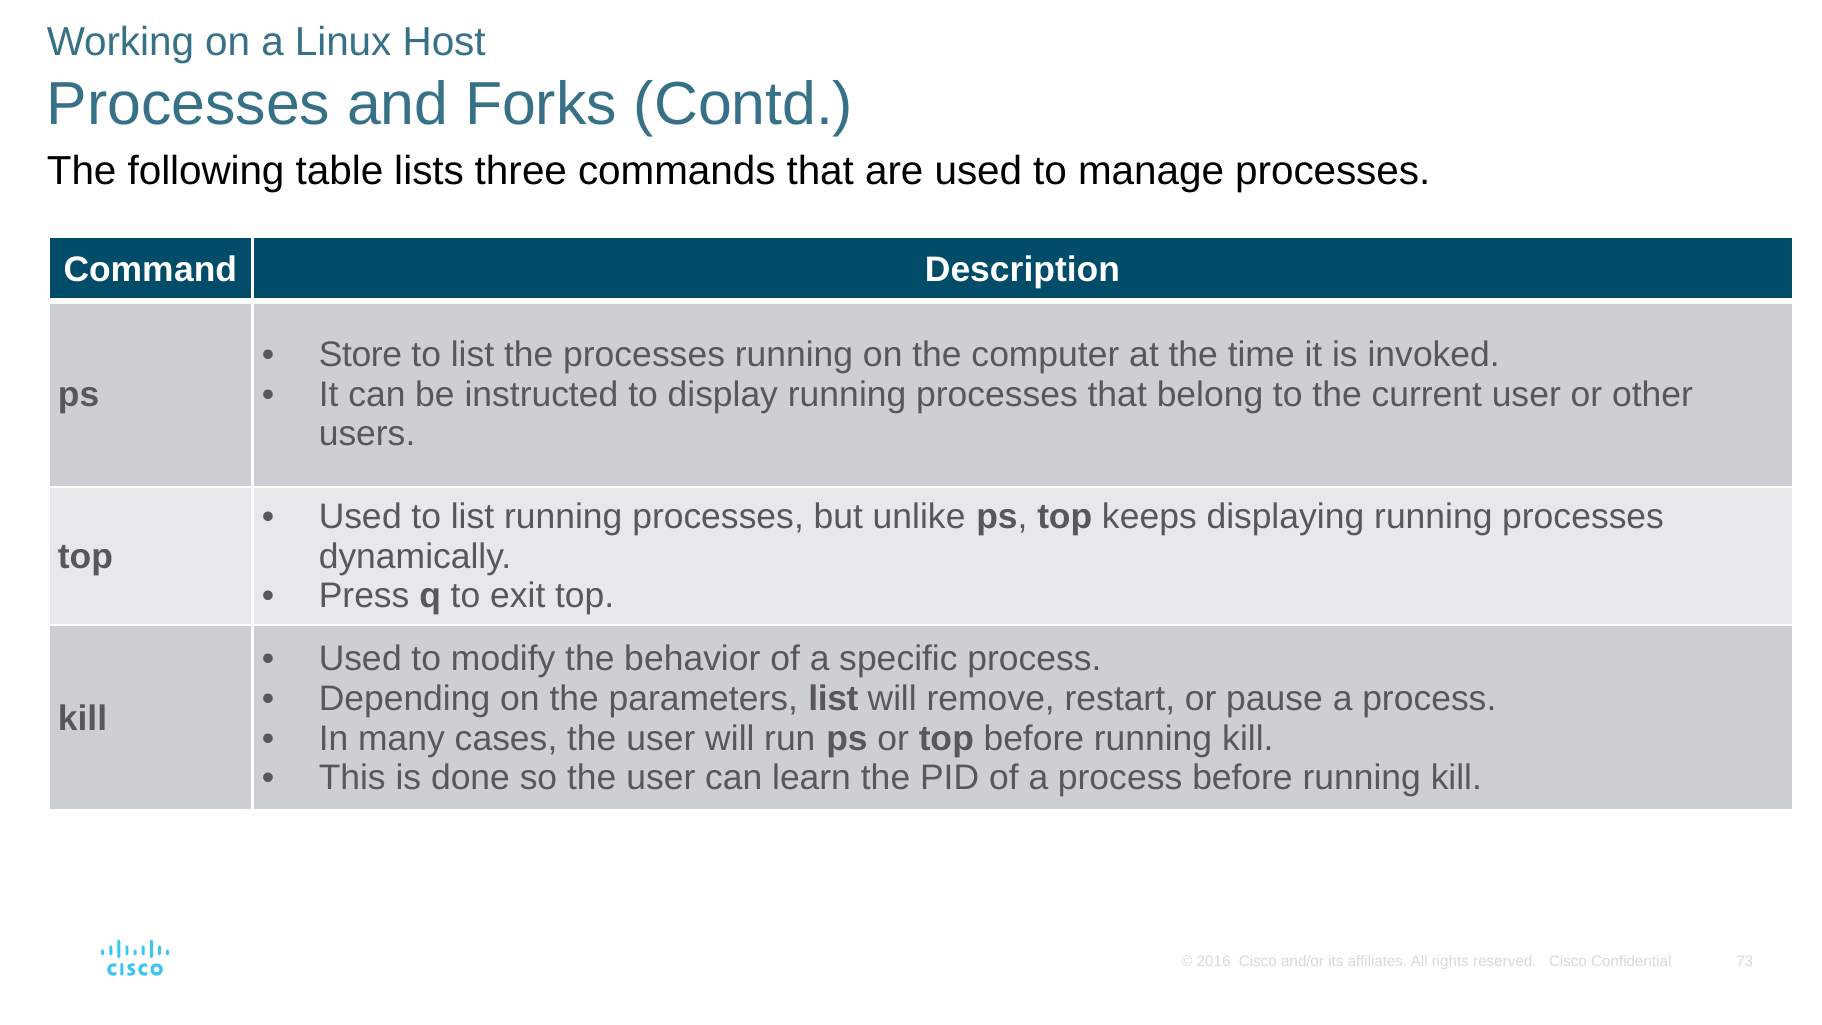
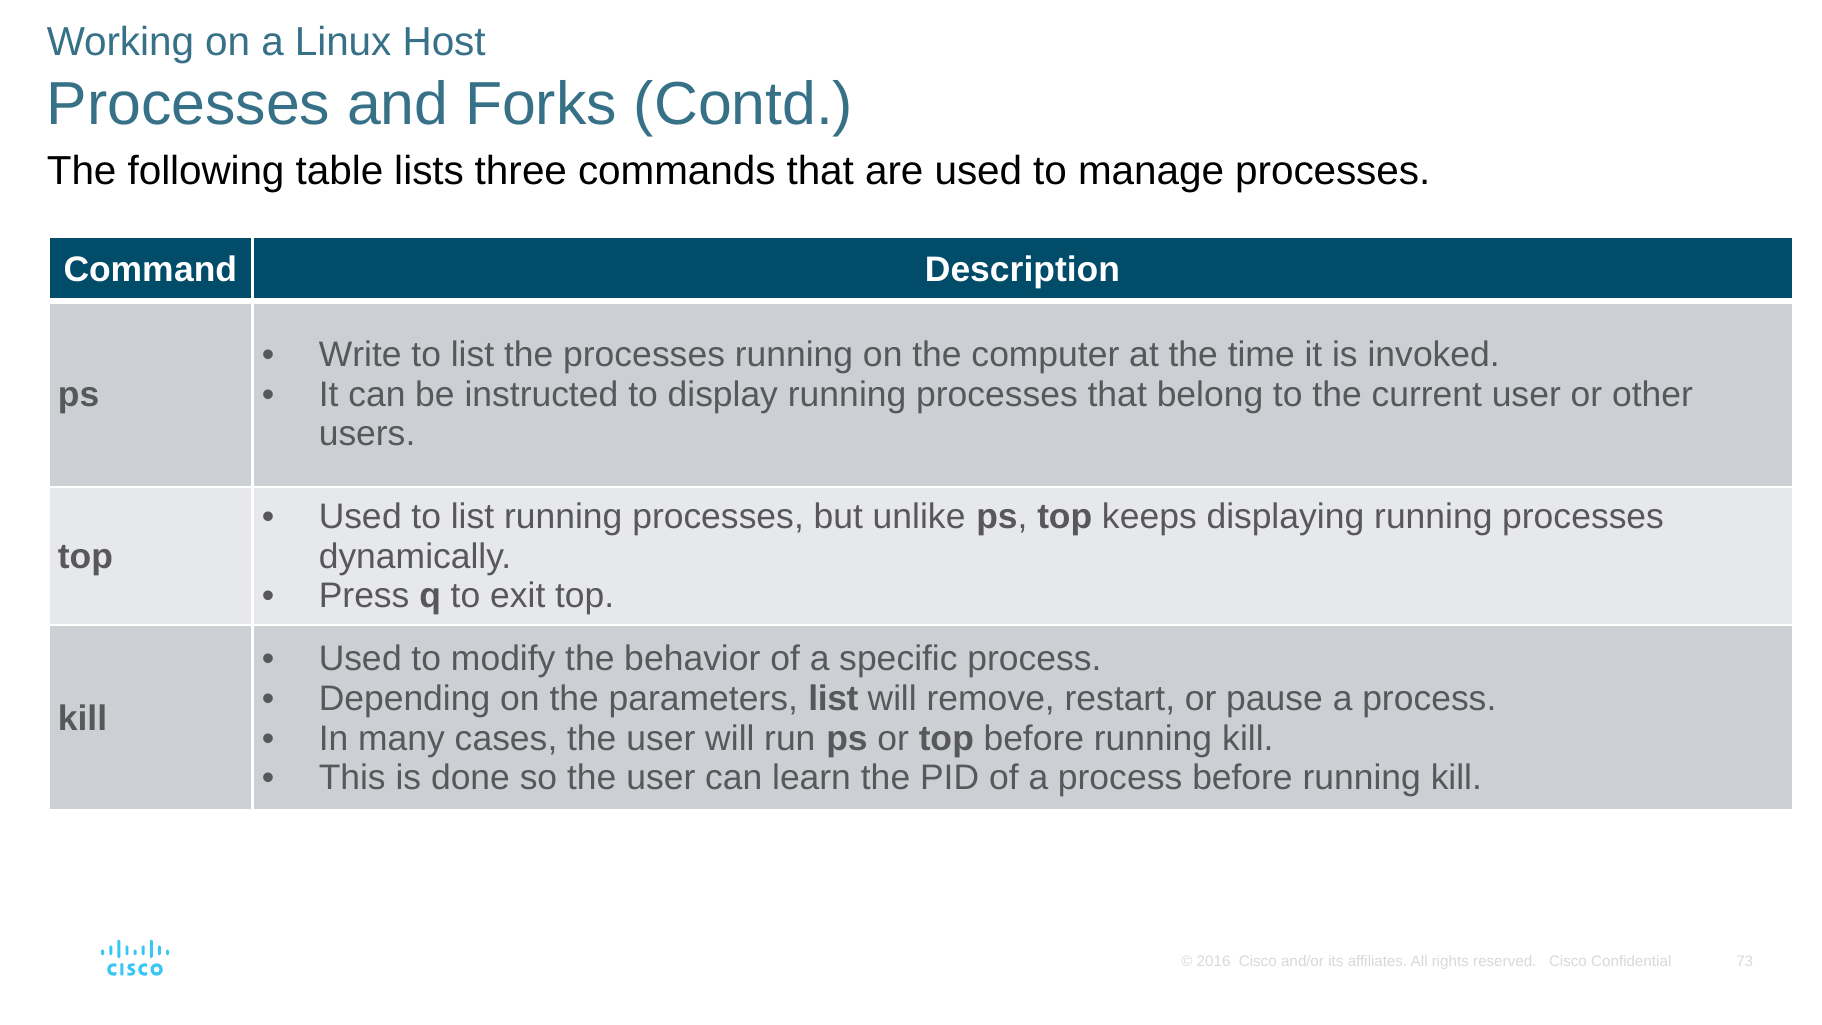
Store: Store -> Write
